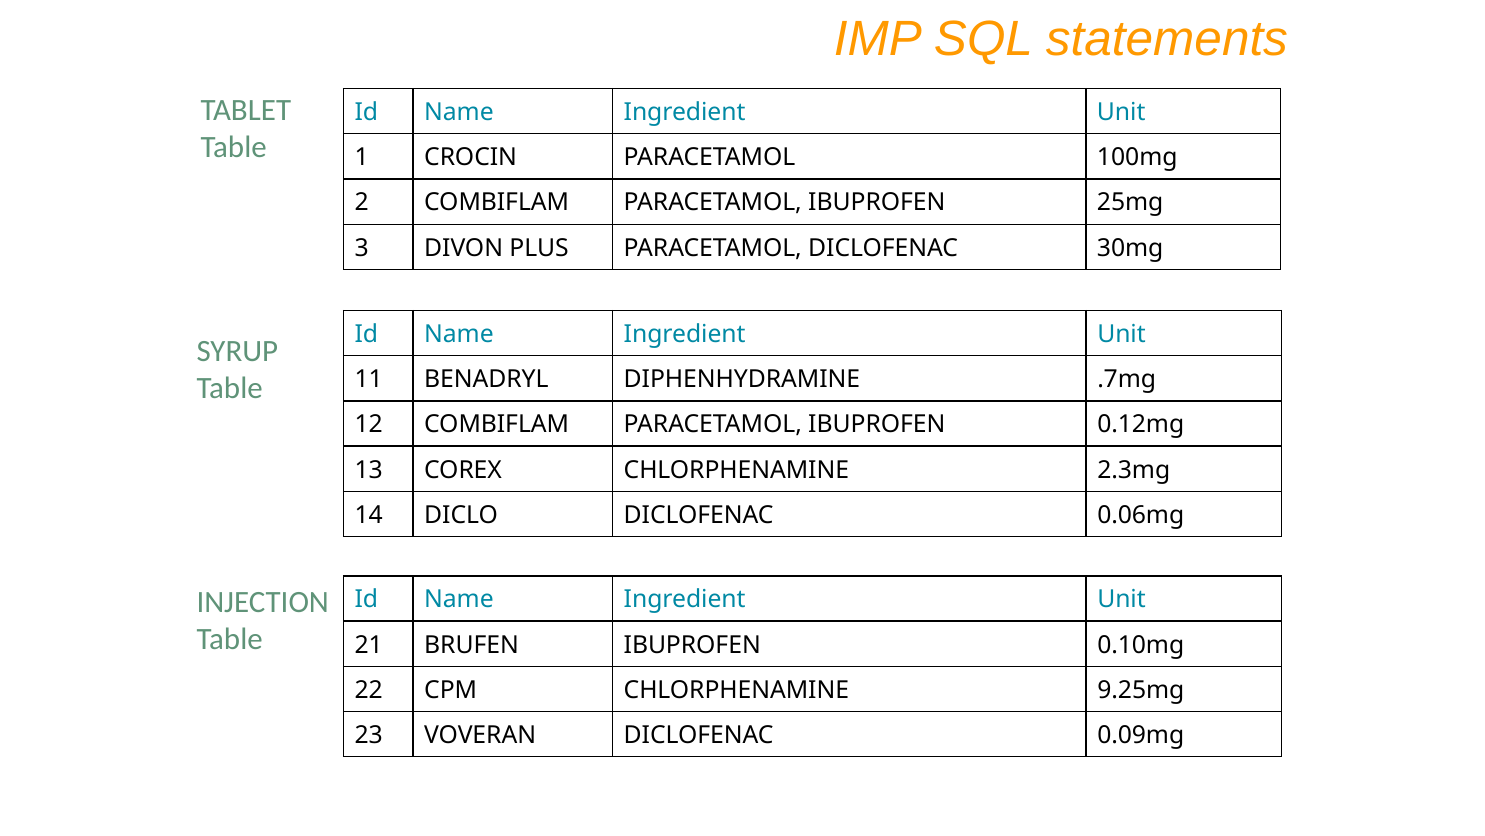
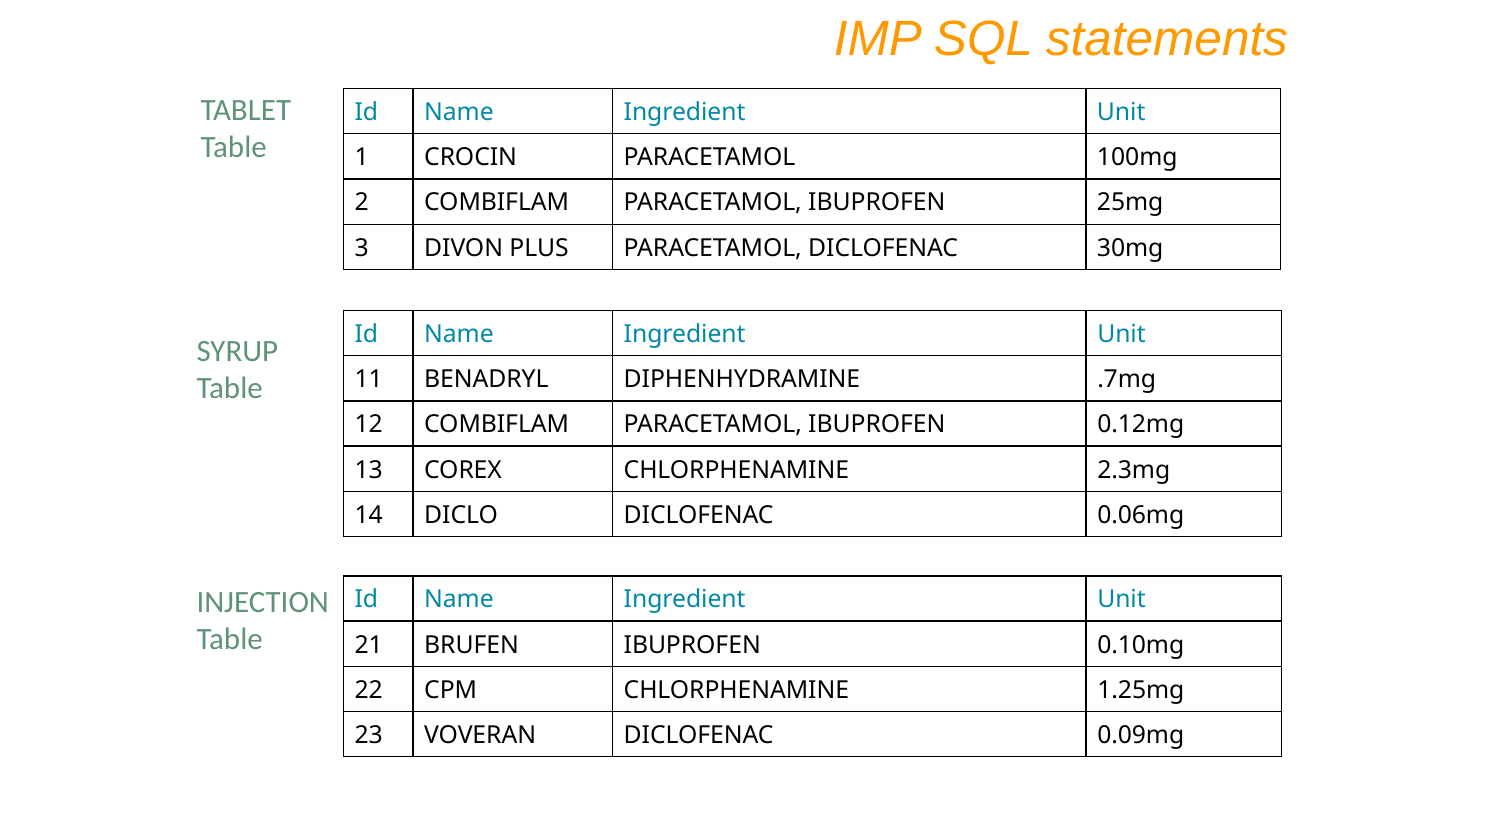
9.25mg: 9.25mg -> 1.25mg
